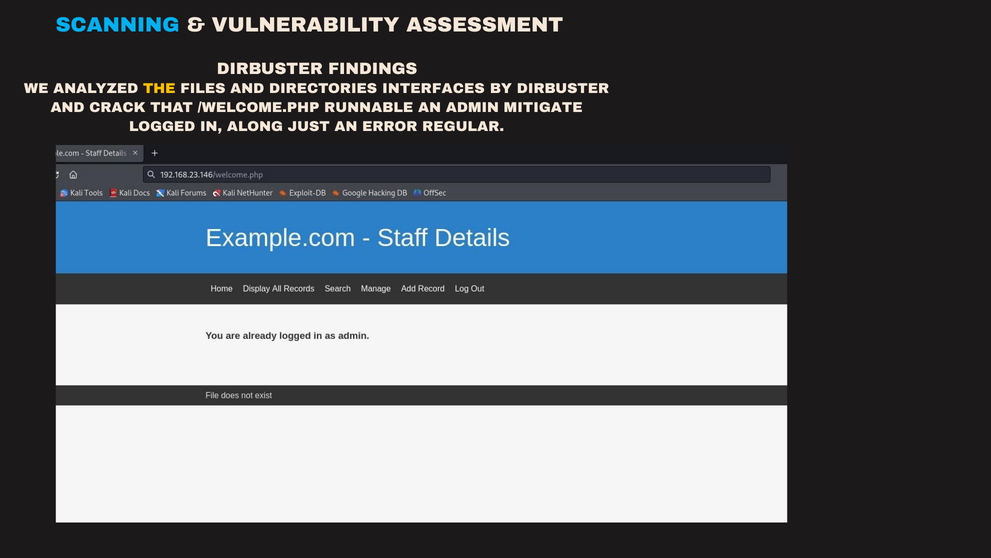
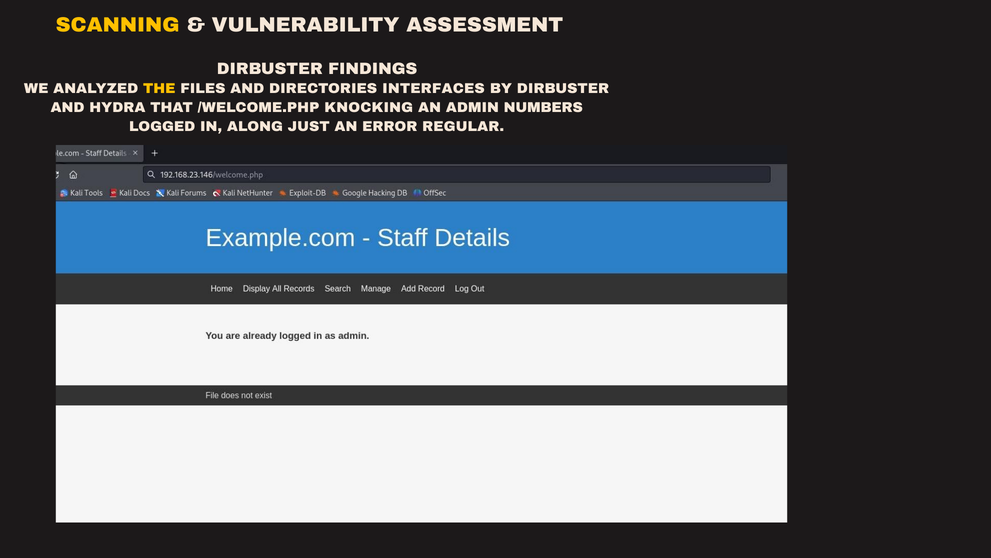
SCANNING colour: light blue -> yellow
CRACK: CRACK -> HYDRA
RUNNABLE: RUNNABLE -> KNOCKING
MITIGATE: MITIGATE -> NUMBERS
